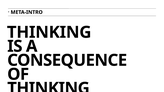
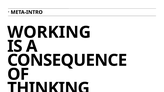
THINKING at (49, 32): THINKING -> WORKING
